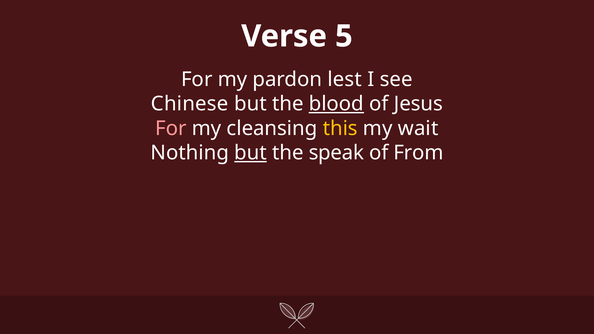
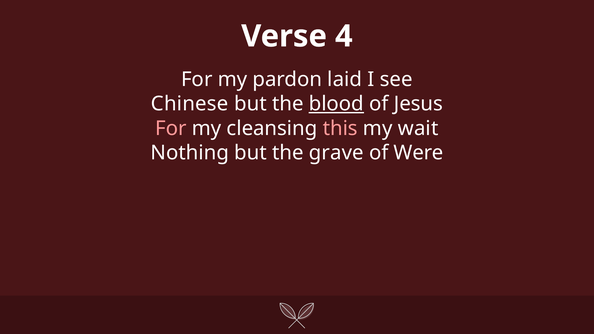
5: 5 -> 4
lest: lest -> laid
this colour: yellow -> pink
but at (250, 153) underline: present -> none
speak: speak -> grave
From: From -> Were
